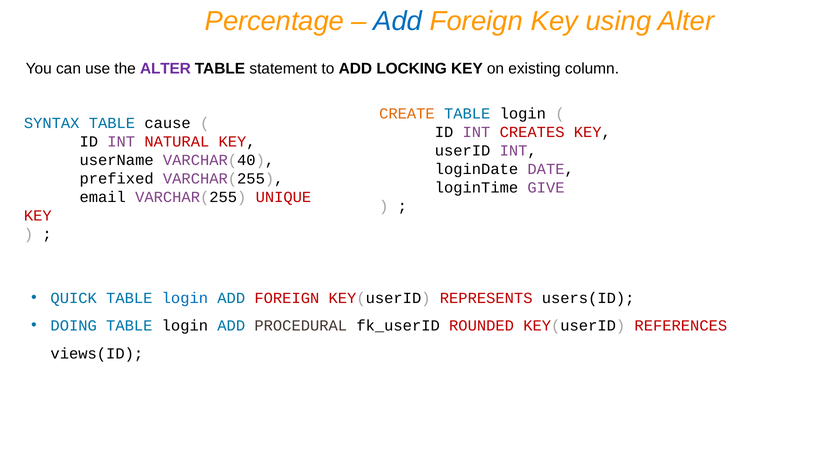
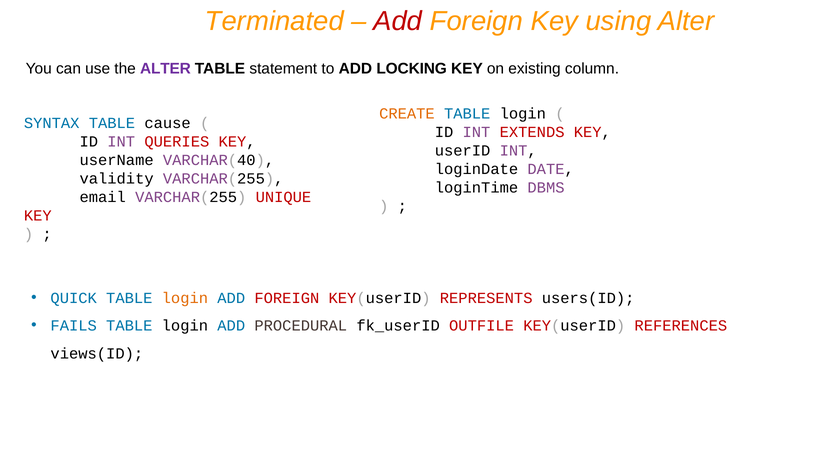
Percentage: Percentage -> Terminated
Add at (398, 21) colour: blue -> red
CREATES: CREATES -> EXTENDS
NATURAL: NATURAL -> QUERIES
prefixed: prefixed -> validity
GIVE: GIVE -> DBMS
login at (185, 298) colour: blue -> orange
DOING: DOING -> FAILS
ROUNDED: ROUNDED -> OUTFILE
